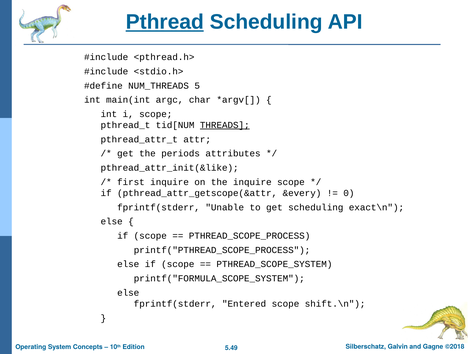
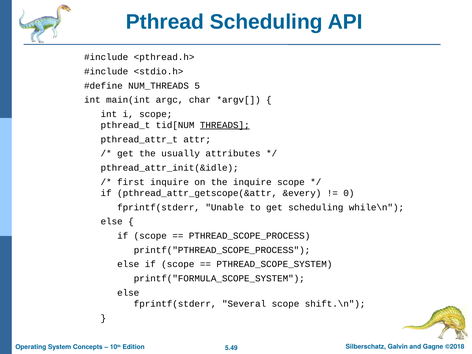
Pthread underline: present -> none
periods: periods -> usually
pthread_attr_init(&like: pthread_attr_init(&like -> pthread_attr_init(&idle
exact\n: exact\n -> while\n
Entered: Entered -> Several
